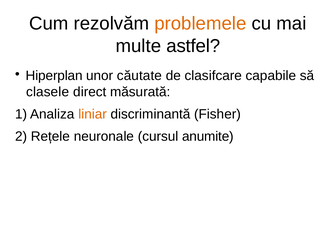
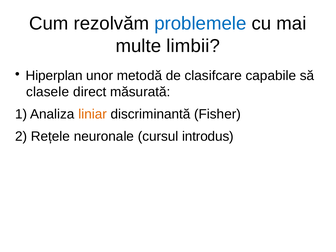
problemele colour: orange -> blue
astfel: astfel -> limbii
căutate: căutate -> metodă
anumite: anumite -> introdus
